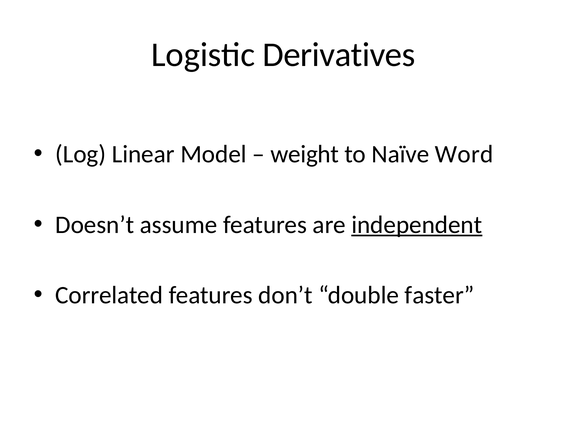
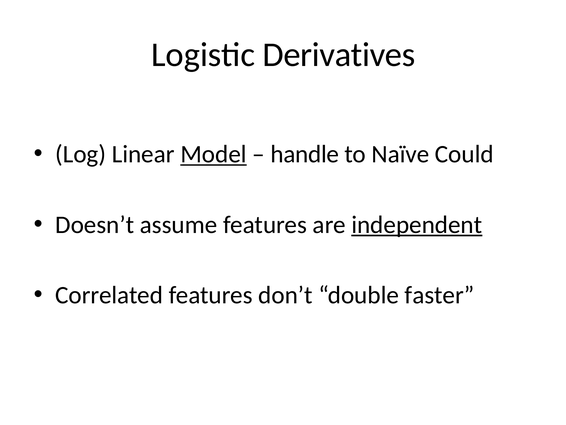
Model underline: none -> present
weight: weight -> handle
Word: Word -> Could
